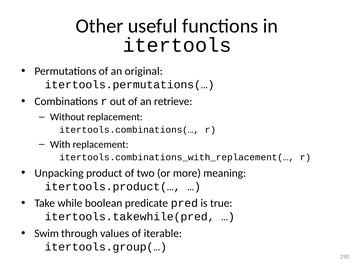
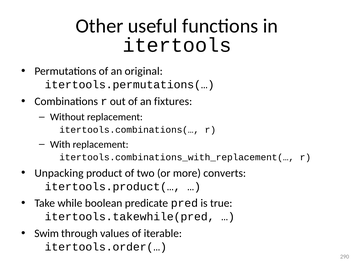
retrieve: retrieve -> fixtures
meaning: meaning -> converts
itertools.group(…: itertools.group(… -> itertools.order(…
